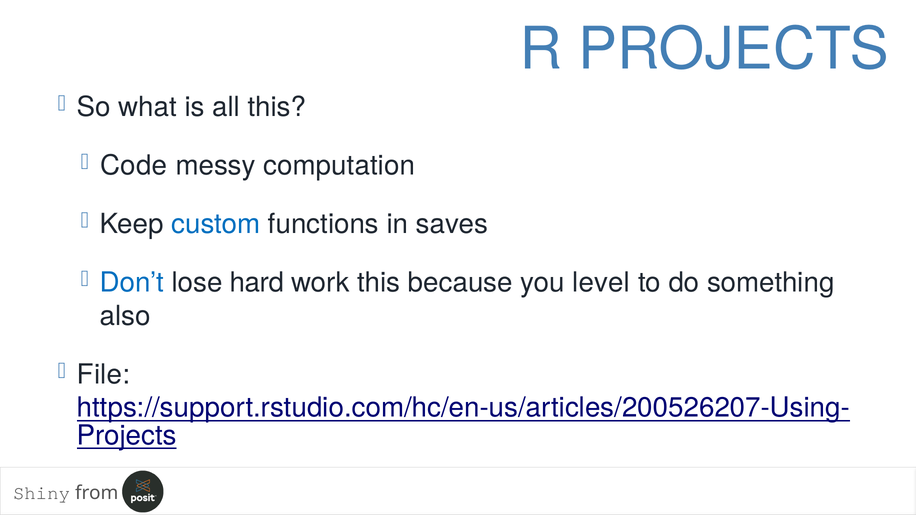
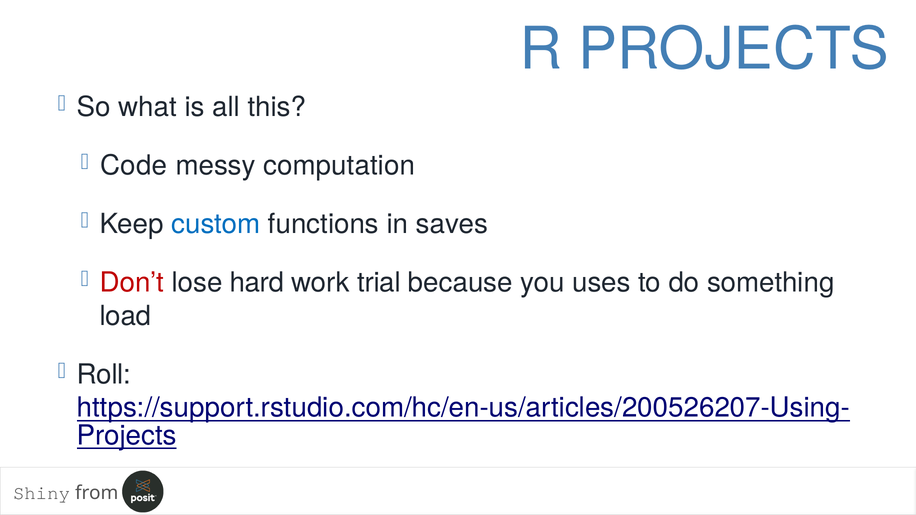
Don’t colour: blue -> red
work this: this -> trial
level: level -> uses
also: also -> load
File: File -> Roll
